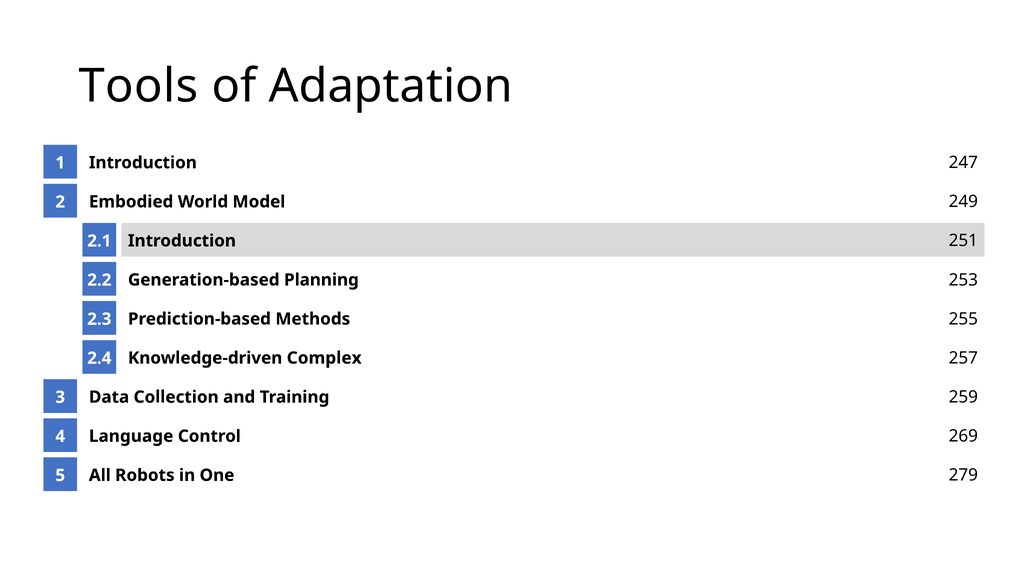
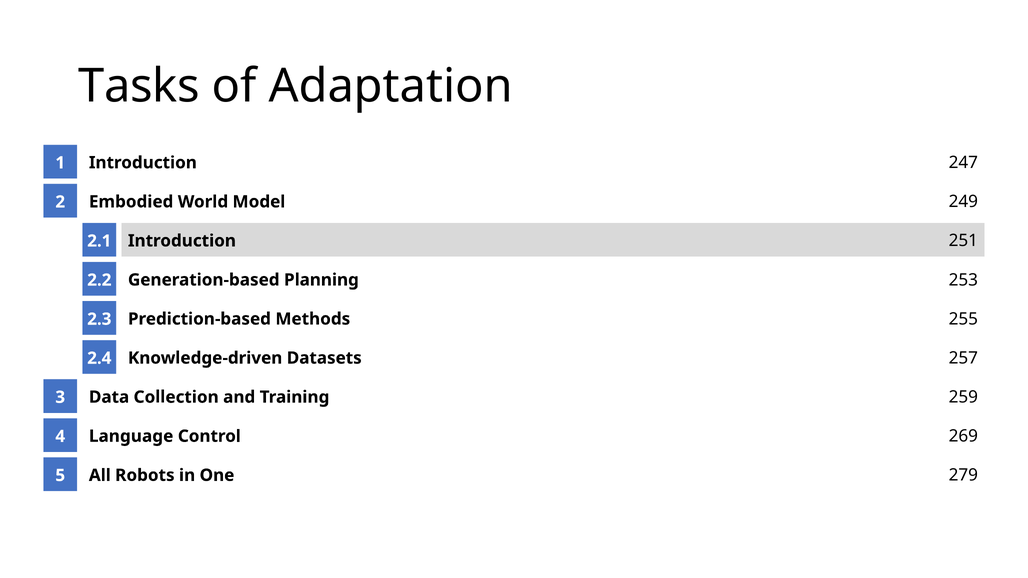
Tools: Tools -> Tasks
Complex: Complex -> Datasets
